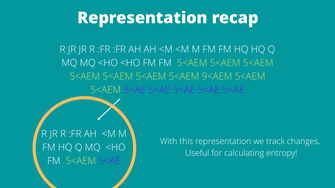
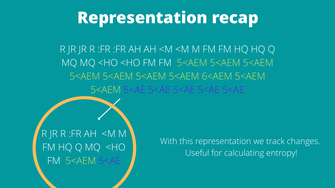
9<AEM: 9<AEM -> 6<AEM
